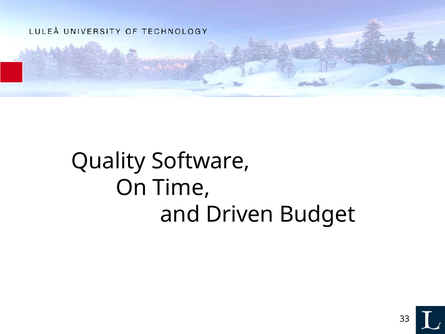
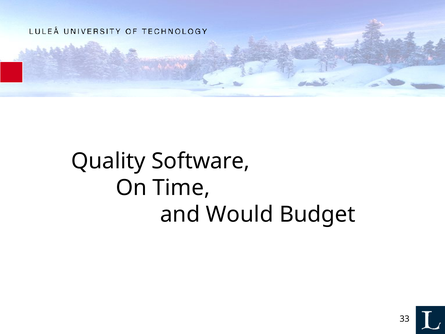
Driven: Driven -> Would
